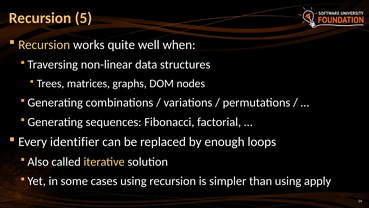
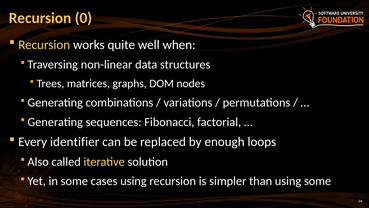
5: 5 -> 0
using apply: apply -> some
